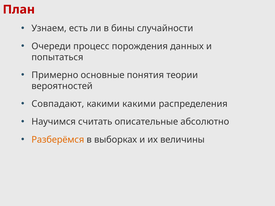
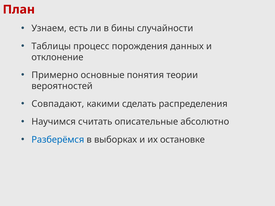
Очереди: Очереди -> Таблицы
попытаться: попытаться -> отклонение
какими какими: какими -> сделать
Разберёмся colour: orange -> blue
величины: величины -> остановке
